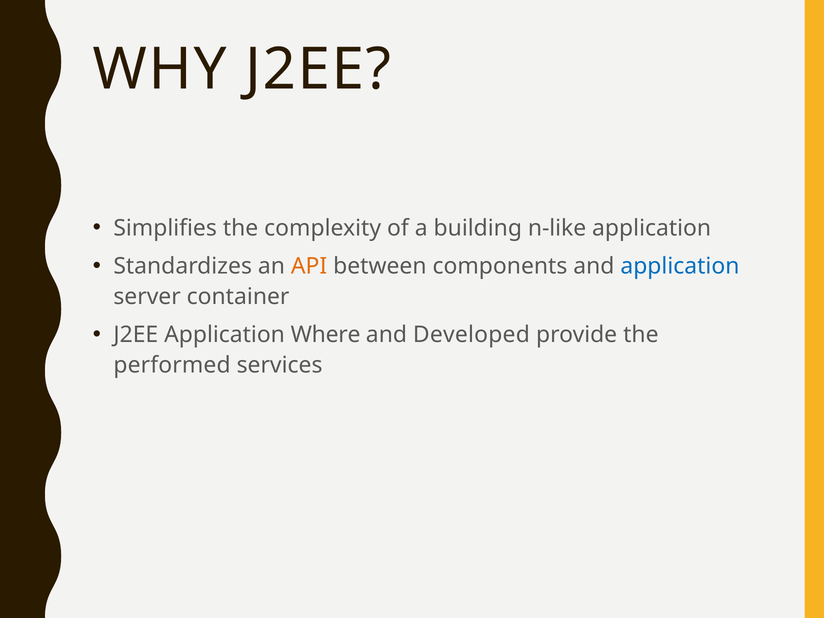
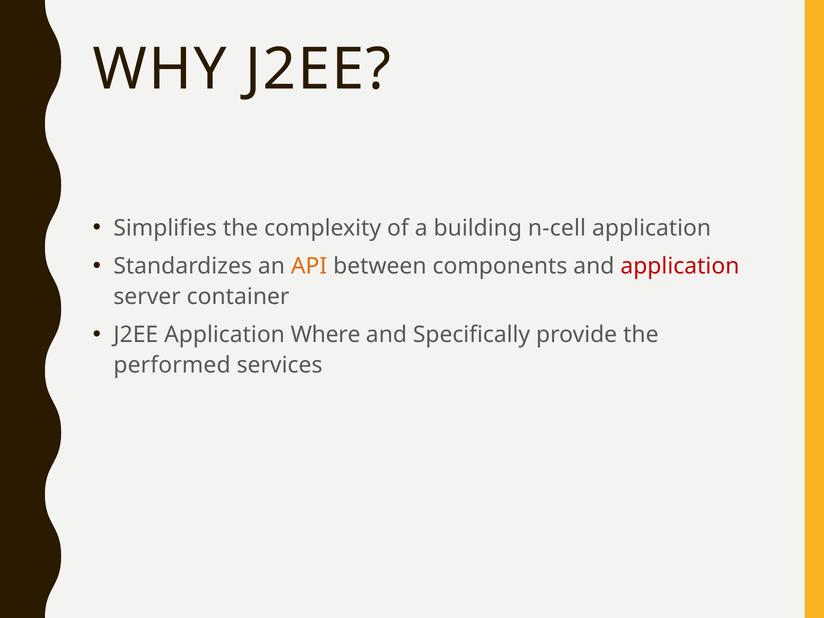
n-like: n-like -> n-cell
application at (680, 266) colour: blue -> red
Developed: Developed -> Specifically
